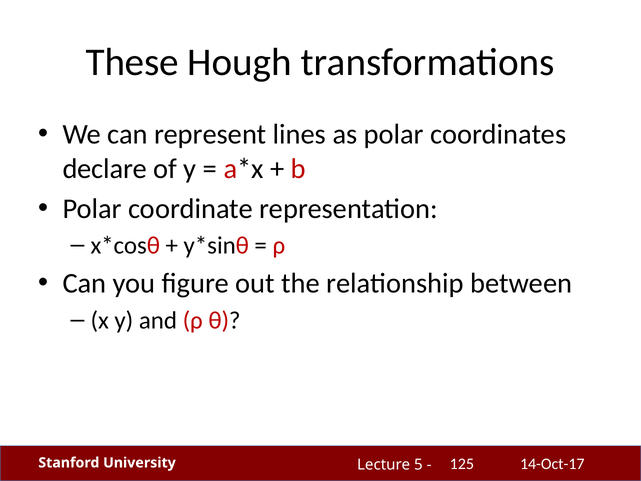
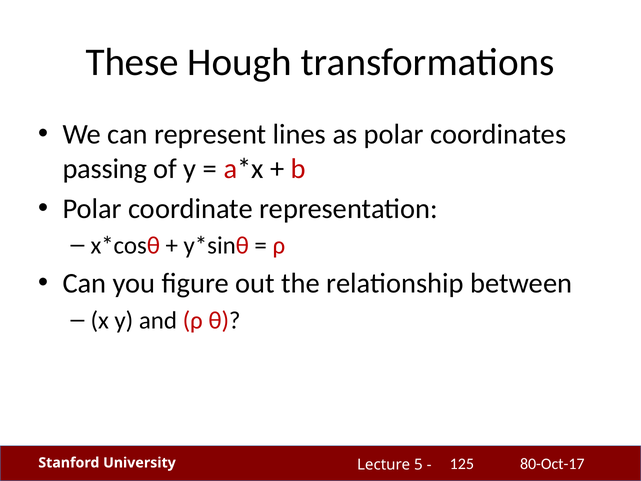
declare: declare -> passing
14-Oct-17: 14-Oct-17 -> 80-Oct-17
